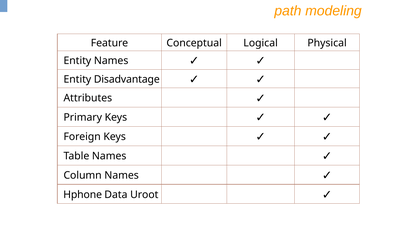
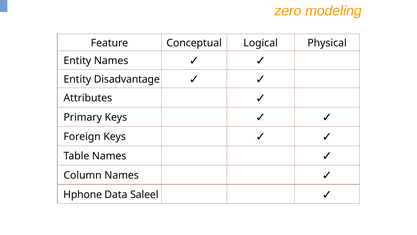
path: path -> zero
Uroot: Uroot -> Saleel
